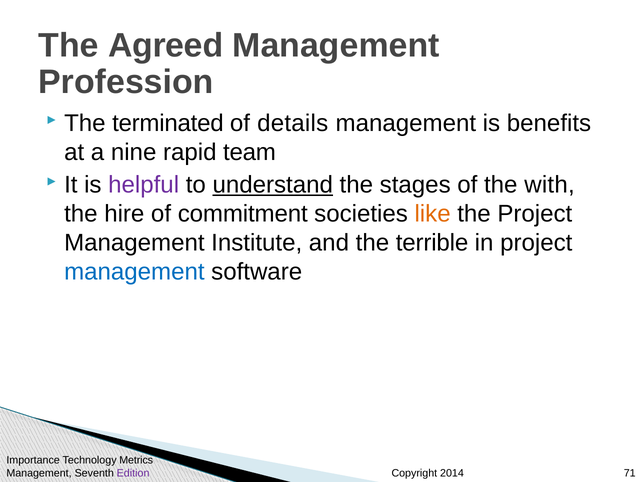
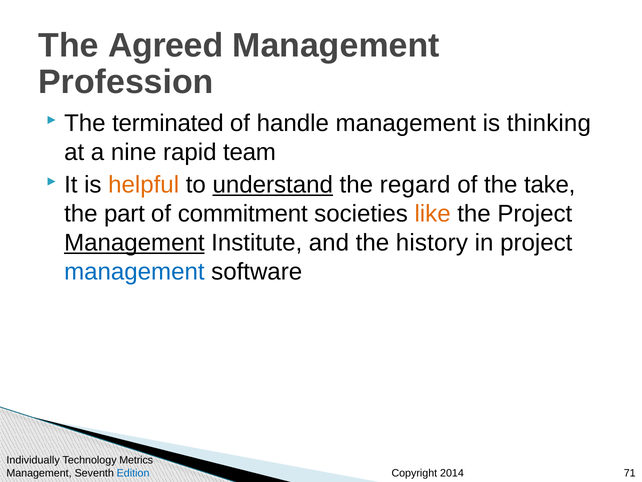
details: details -> handle
benefits: benefits -> thinking
helpful colour: purple -> orange
stages: stages -> regard
with: with -> take
hire: hire -> part
Management at (134, 243) underline: none -> present
terrible: terrible -> history
Importance: Importance -> Individually
Edition colour: purple -> blue
